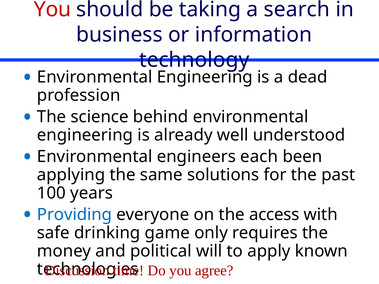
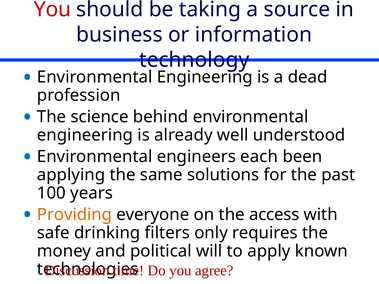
search: search -> source
Providing colour: blue -> orange
game: game -> filters
